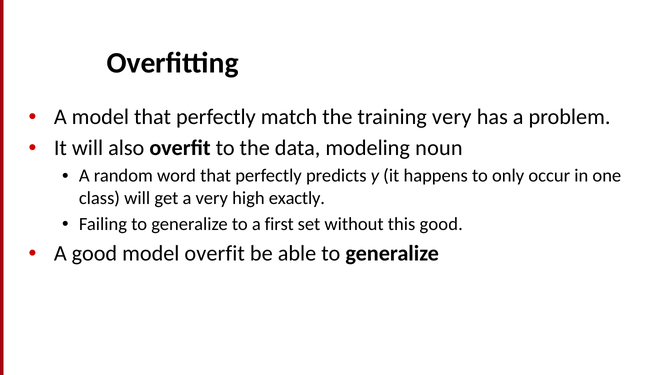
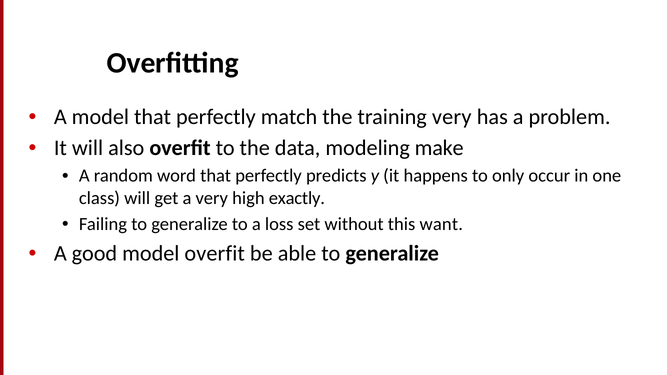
noun: noun -> make
first: first -> loss
this good: good -> want
